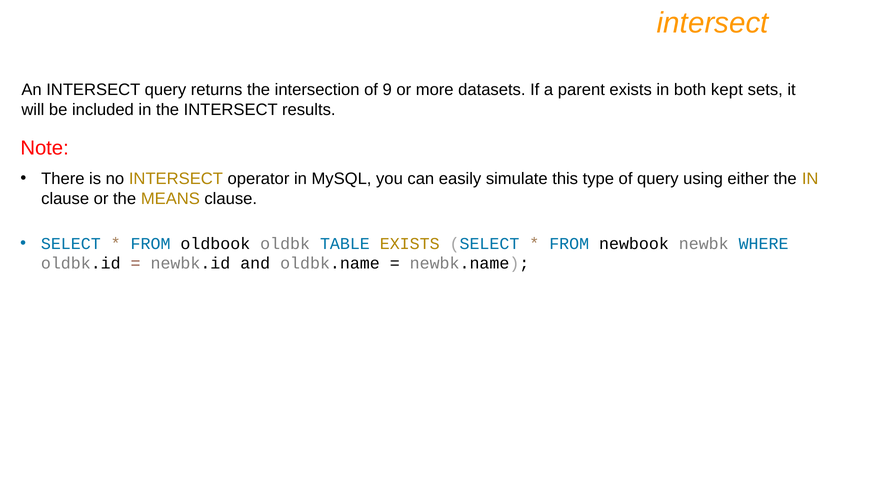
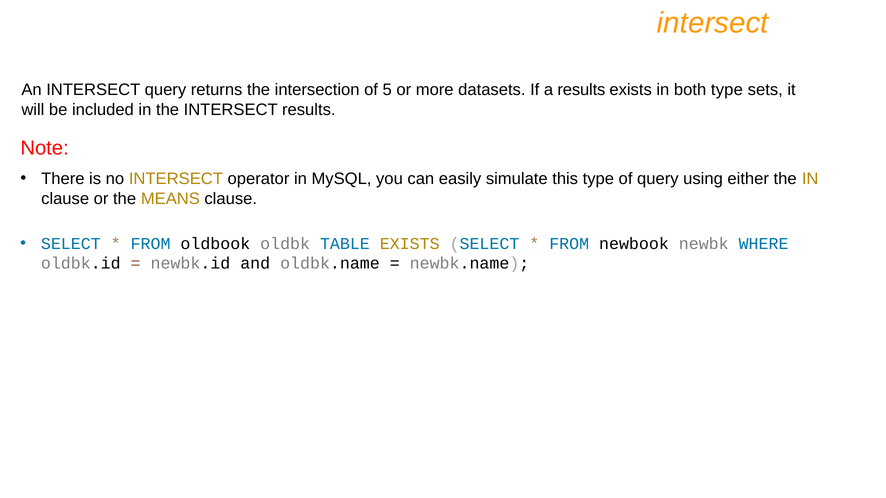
9: 9 -> 5
a parent: parent -> results
both kept: kept -> type
